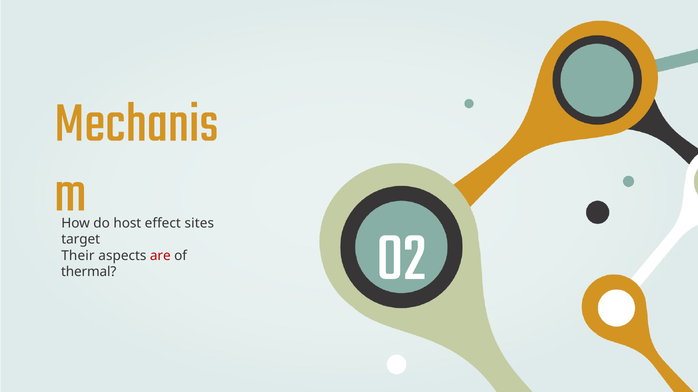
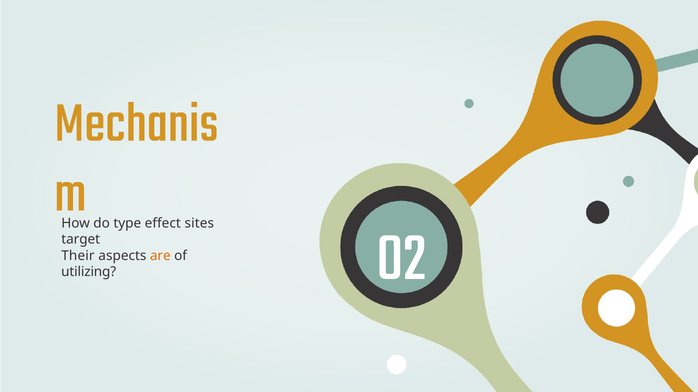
host: host -> type
are colour: red -> orange
thermal: thermal -> utilizing
